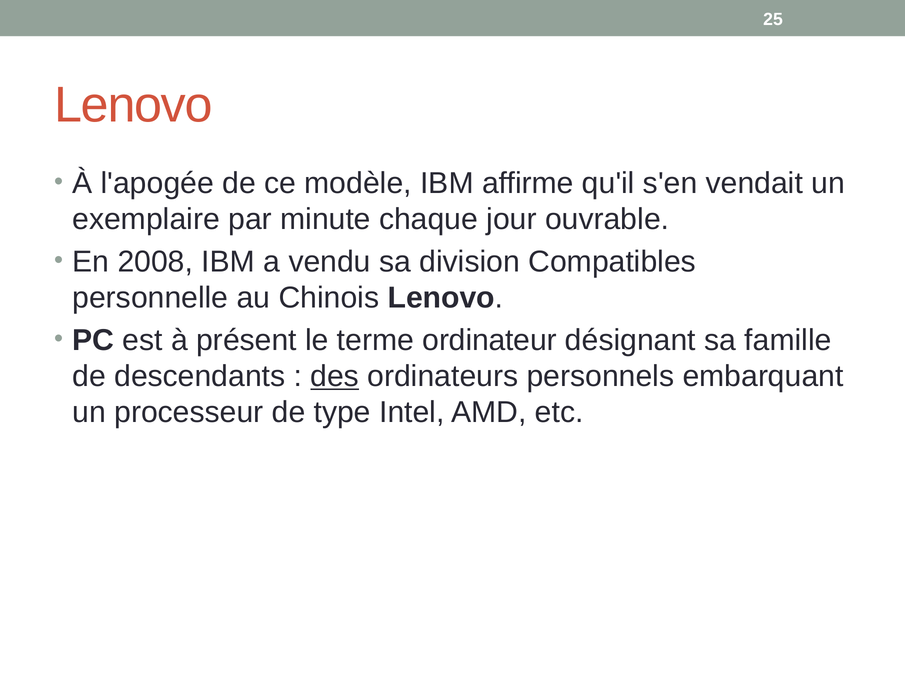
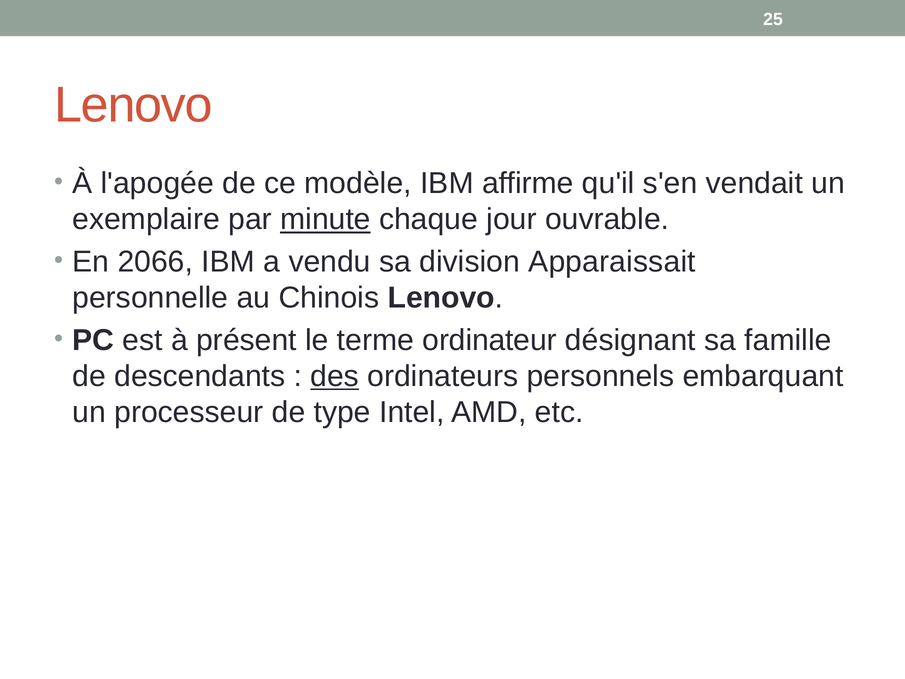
minute underline: none -> present
2008: 2008 -> 2066
Compatibles: Compatibles -> Apparaissait
